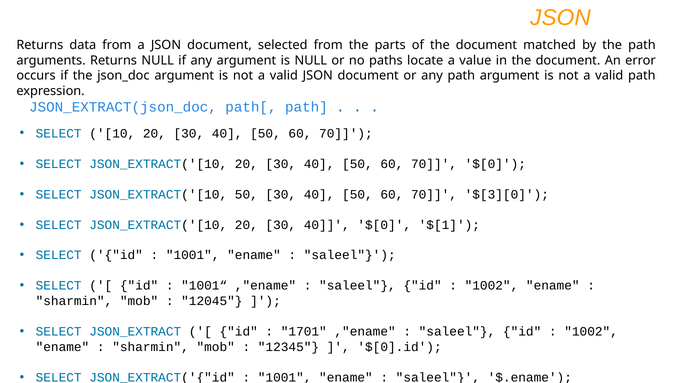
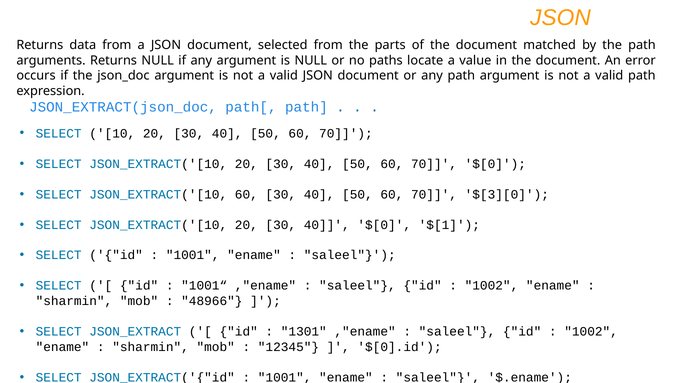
JSON_EXTRACT('[10 50: 50 -> 60
12045: 12045 -> 48966
1701: 1701 -> 1301
